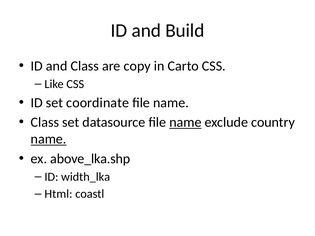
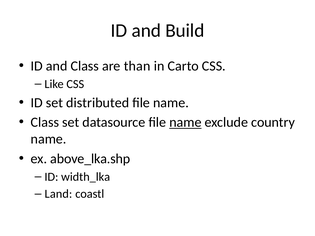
copy: copy -> than
coordinate: coordinate -> distributed
name at (49, 139) underline: present -> none
Html: Html -> Land
